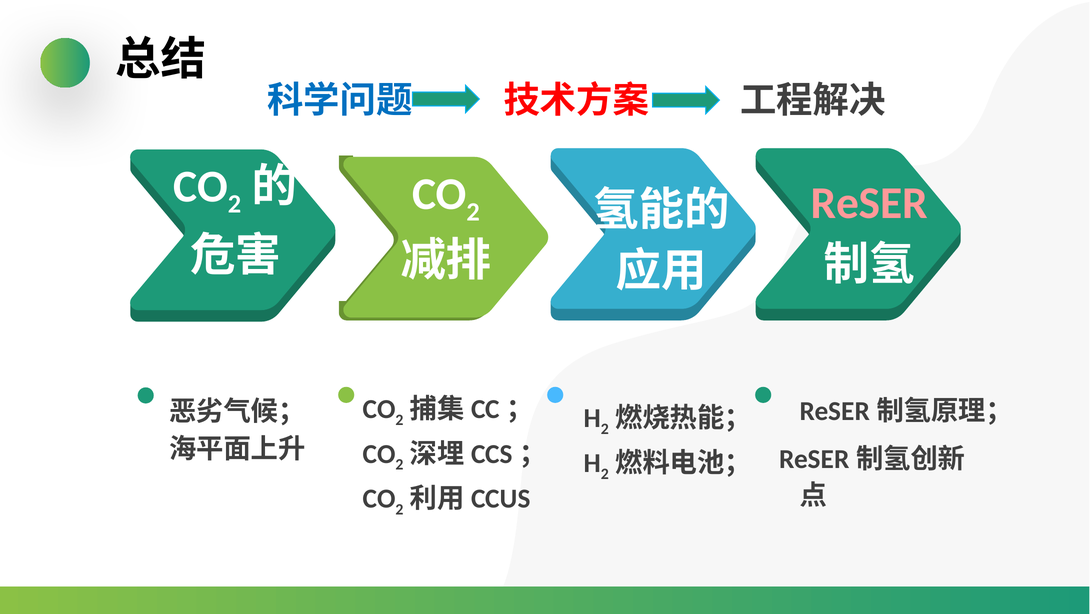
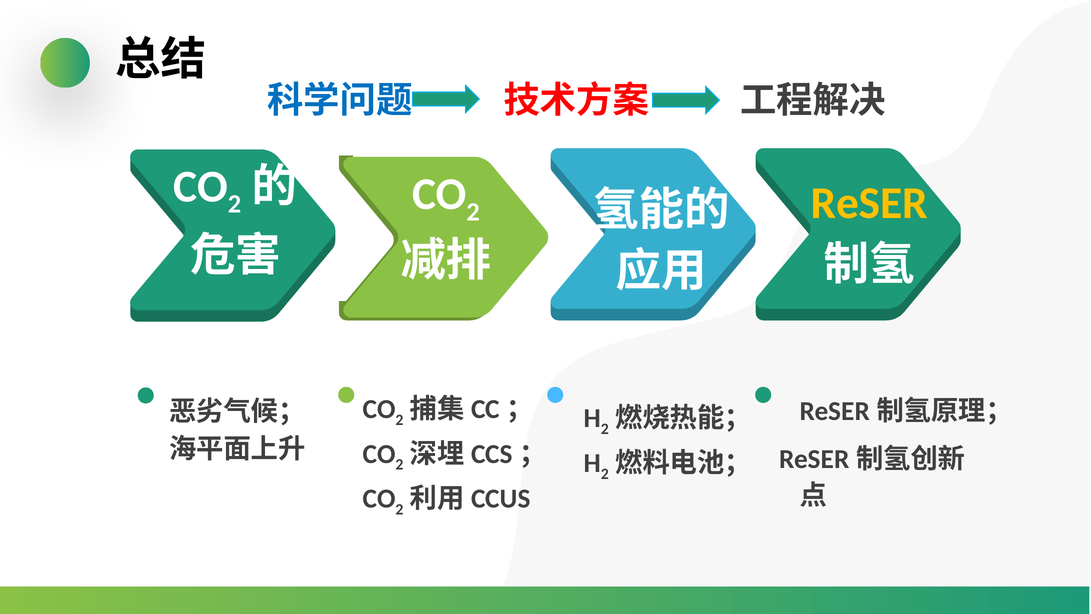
ReSER colour: pink -> yellow
